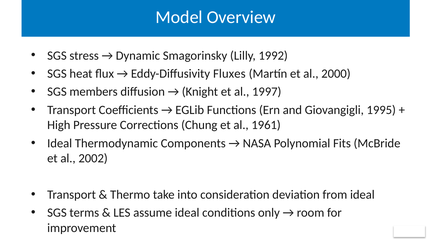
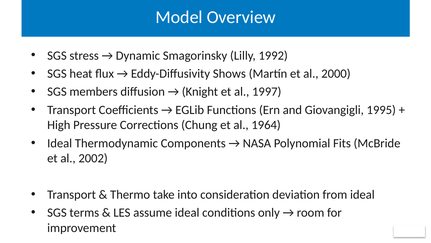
Fluxes: Fluxes -> Shows
1961: 1961 -> 1964
